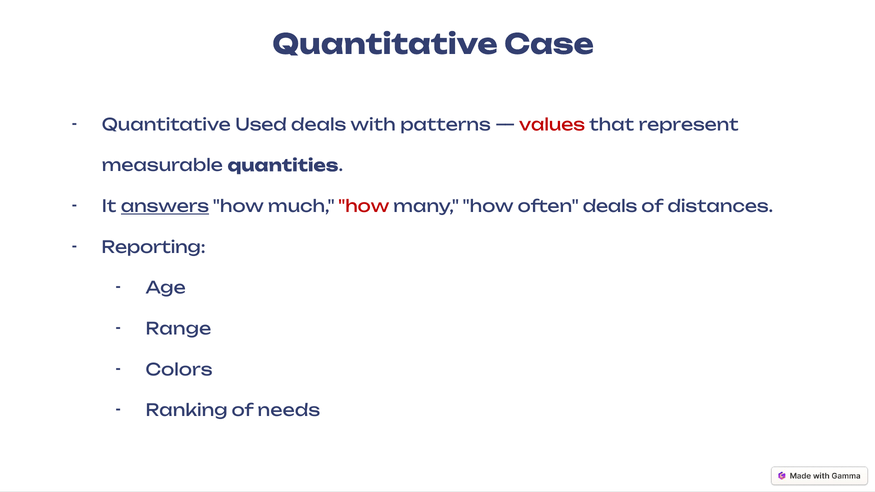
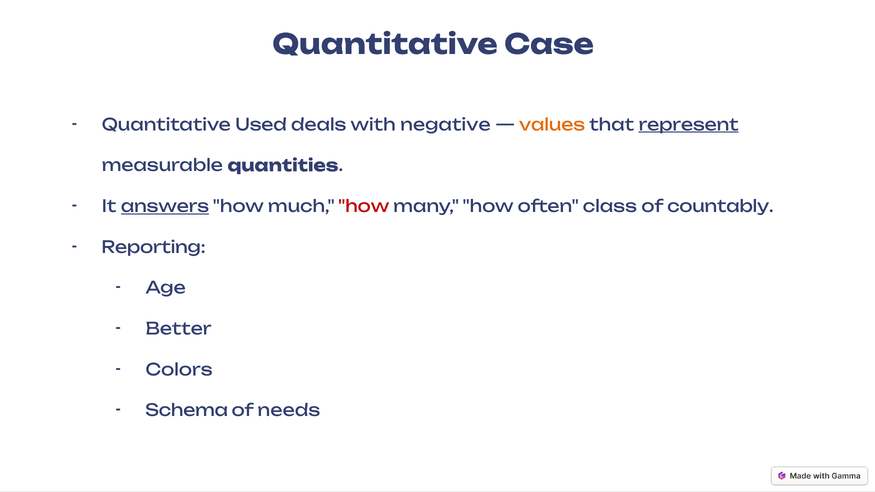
patterns: patterns -> negative
values colour: red -> orange
represent underline: none -> present
often deals: deals -> class
distances: distances -> countably
Range: Range -> Better
Ranking: Ranking -> Schema
